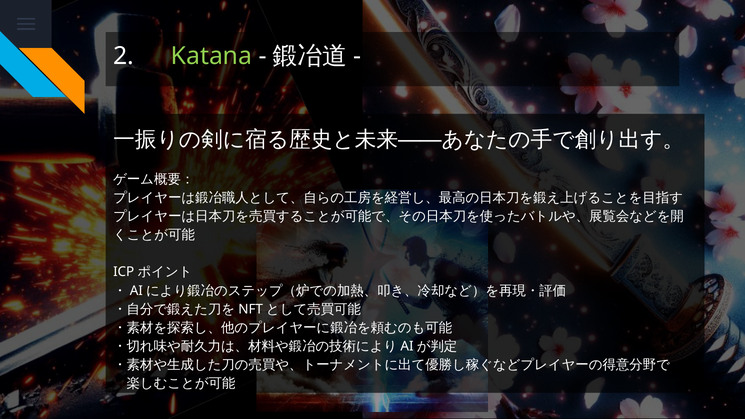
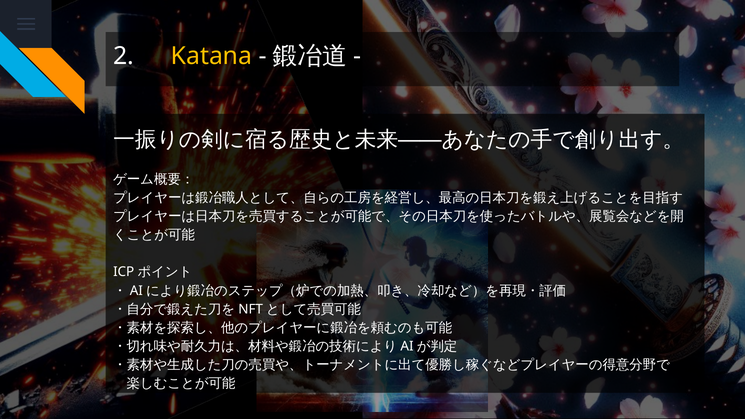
Katana colour: light green -> yellow
